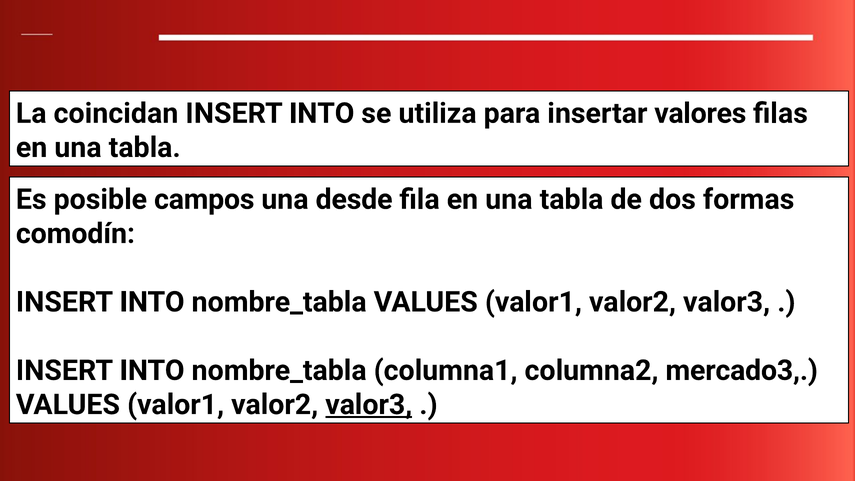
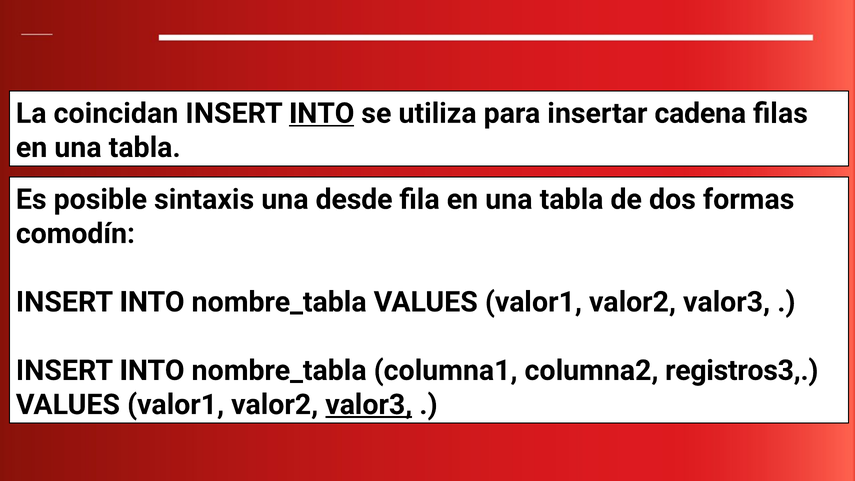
INTO at (322, 113) underline: none -> present
valores: valores -> cadena
campos: campos -> sintaxis
mercado3: mercado3 -> registros3
